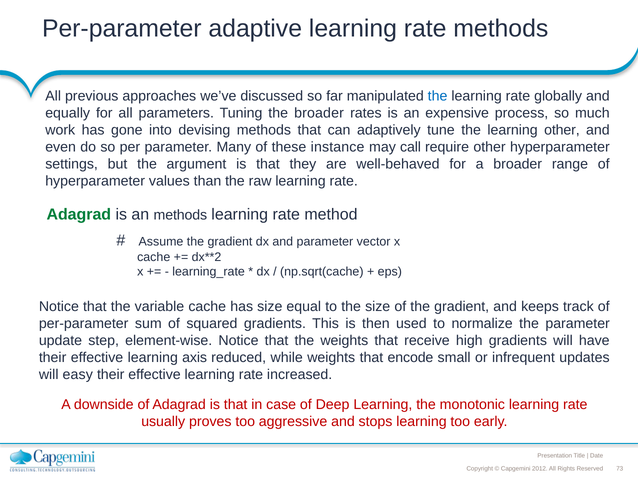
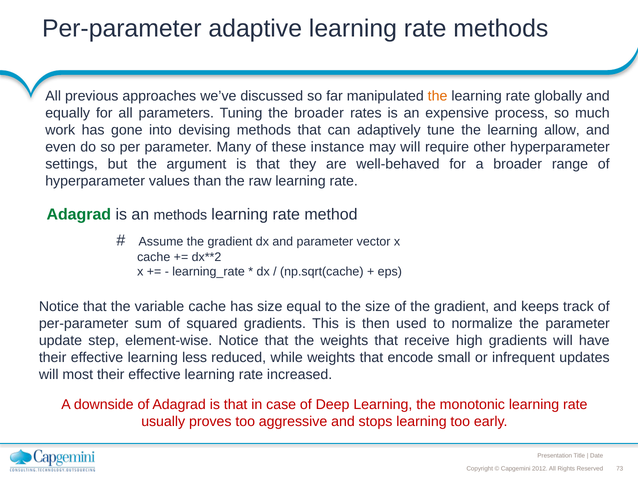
the at (438, 96) colour: blue -> orange
learning other: other -> allow
may call: call -> will
axis: axis -> less
easy: easy -> most
